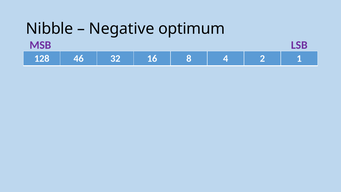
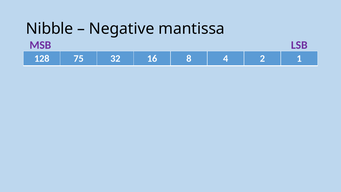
optimum: optimum -> mantissa
46: 46 -> 75
